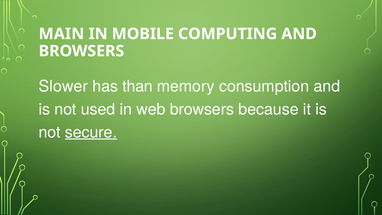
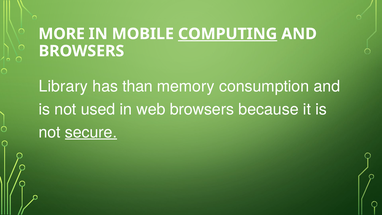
MAIN: MAIN -> MORE
COMPUTING underline: none -> present
Slower: Slower -> Library
